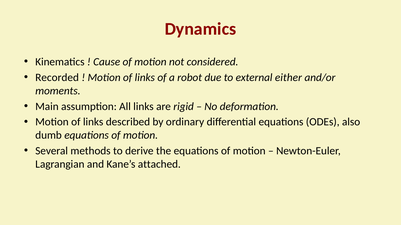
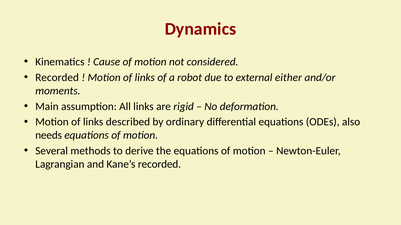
dumb: dumb -> needs
Kane’s attached: attached -> recorded
